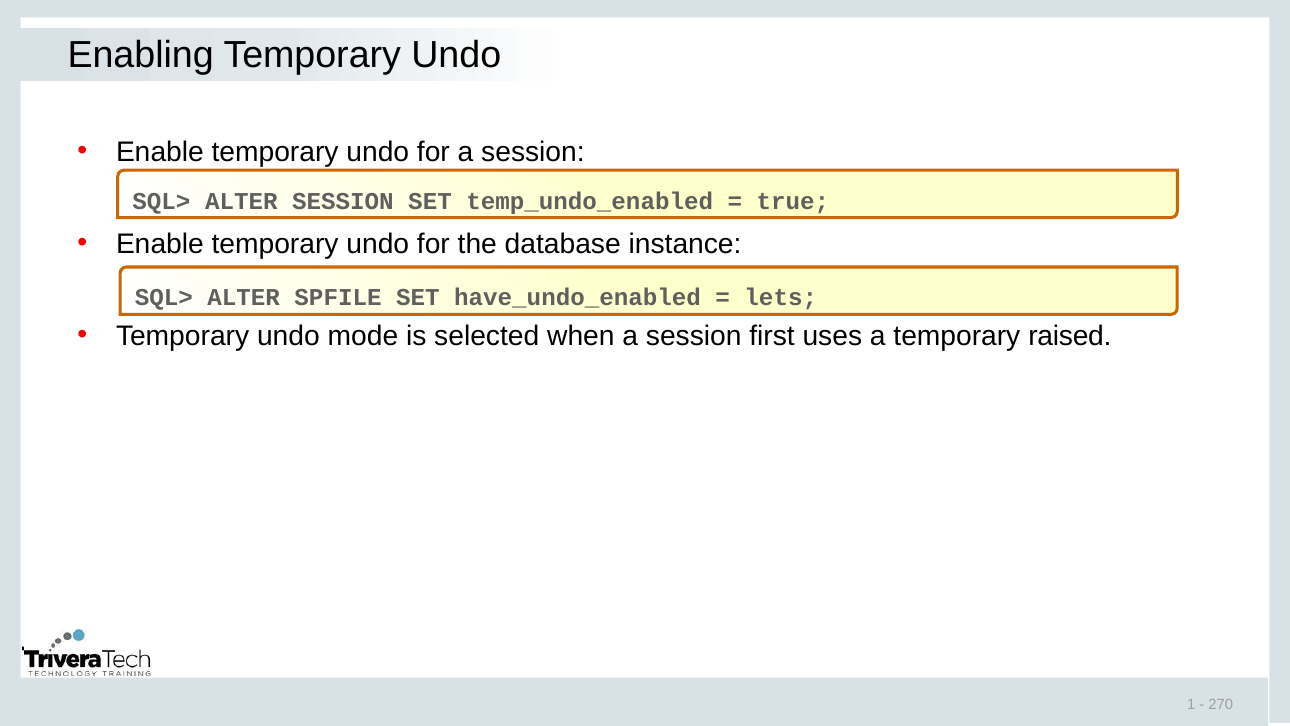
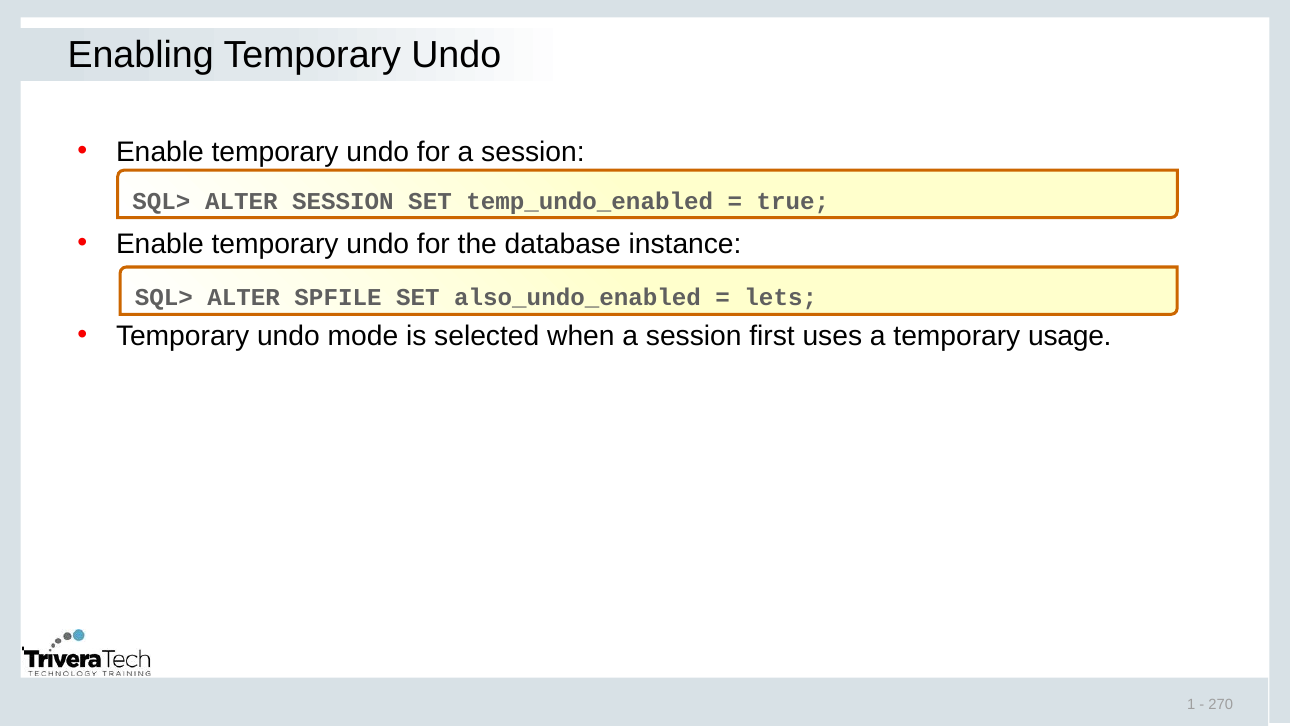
have_undo_enabled: have_undo_enabled -> also_undo_enabled
raised: raised -> usage
